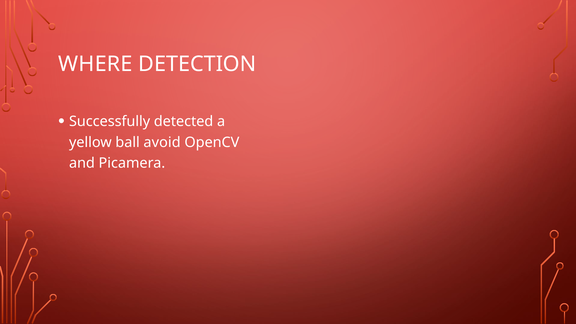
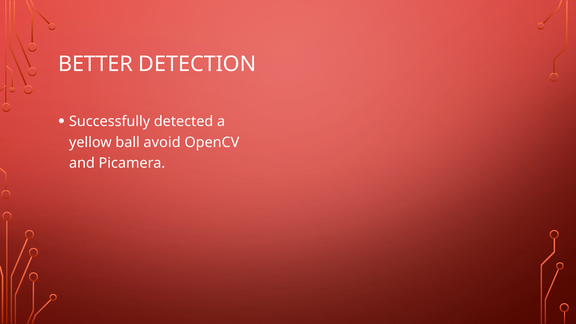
WHERE: WHERE -> BETTER
